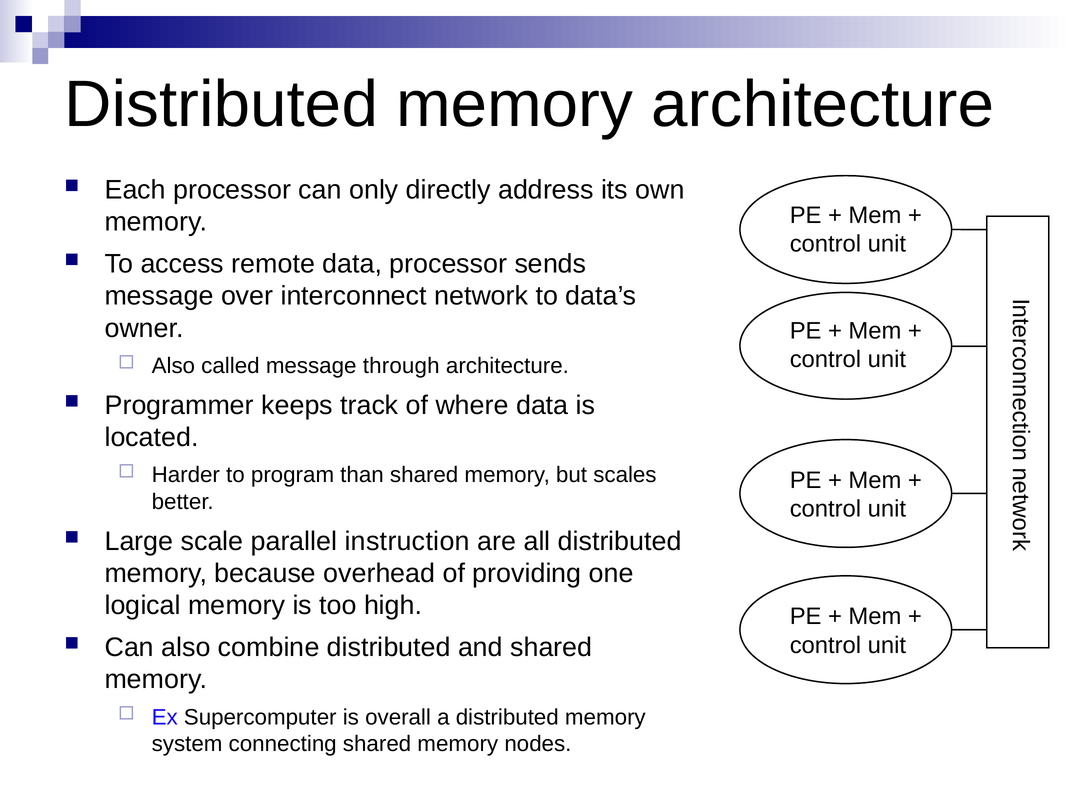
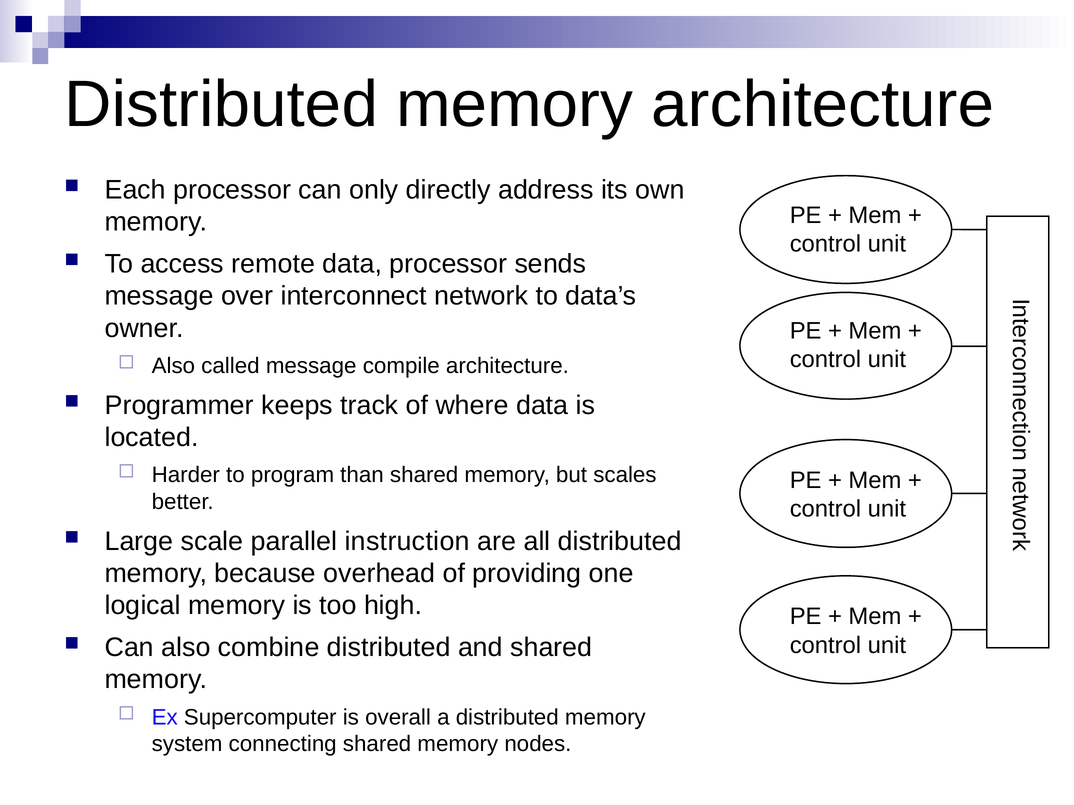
through: through -> compile
